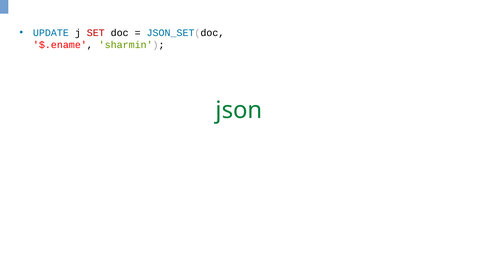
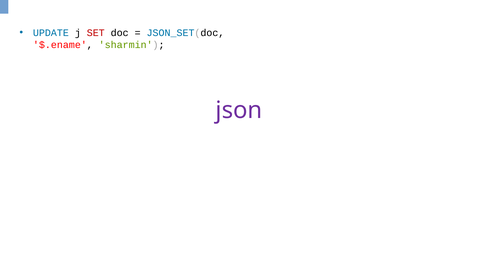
json colour: green -> purple
